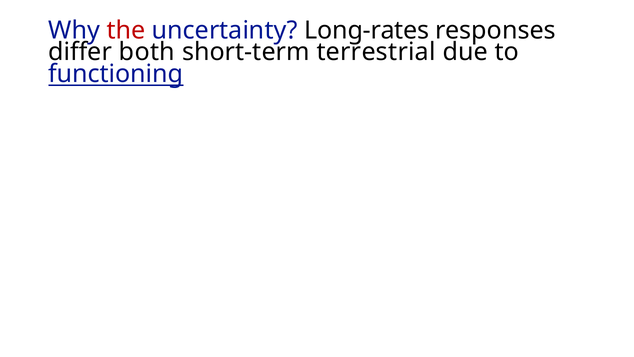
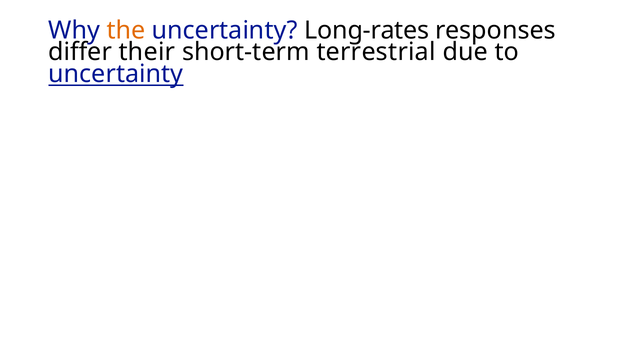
the colour: red -> orange
both: both -> their
functioning at (116, 74): functioning -> uncertainty
